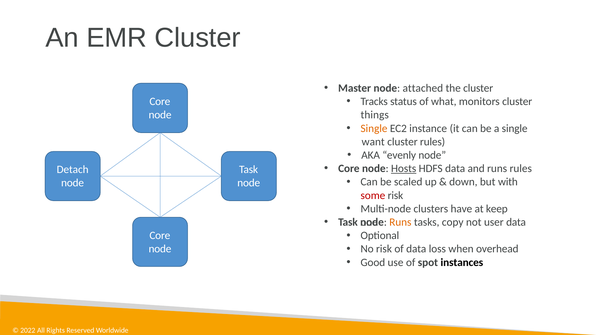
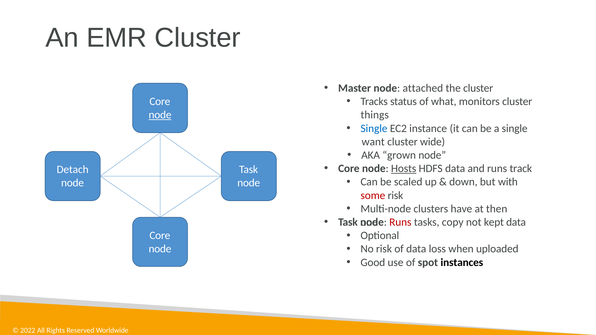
node at (160, 115) underline: none -> present
Single at (374, 128) colour: orange -> blue
cluster rules: rules -> wide
evenly: evenly -> grown
runs rules: rules -> track
keep: keep -> then
Runs at (400, 222) colour: orange -> red
user: user -> kept
overhead: overhead -> uploaded
